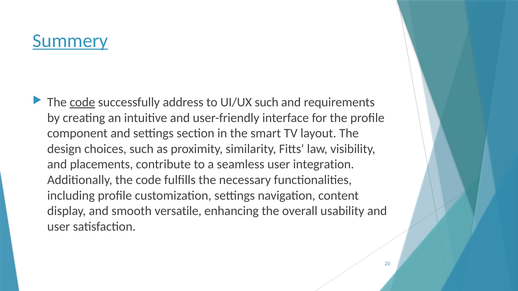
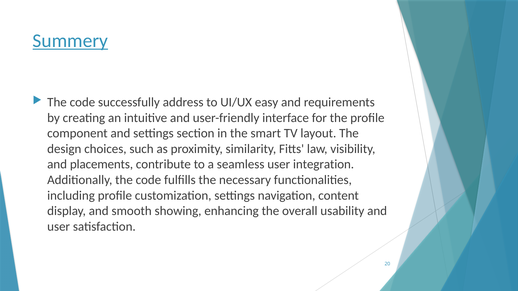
code at (82, 102) underline: present -> none
UI/UX such: such -> easy
versatile: versatile -> showing
